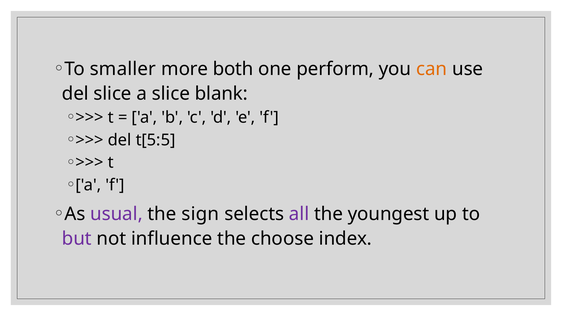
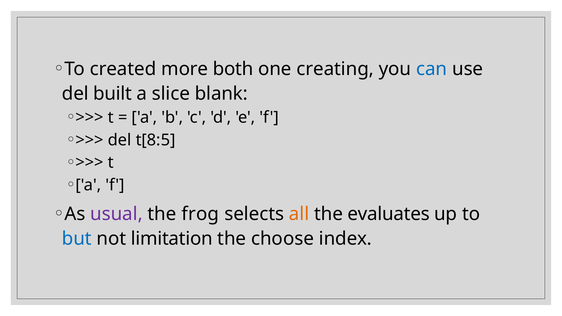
smaller: smaller -> created
perform: perform -> creating
can colour: orange -> blue
del slice: slice -> built
t[5:5: t[5:5 -> t[8:5
sign: sign -> frog
all colour: purple -> orange
youngest: youngest -> evaluates
but colour: purple -> blue
influence: influence -> limitation
